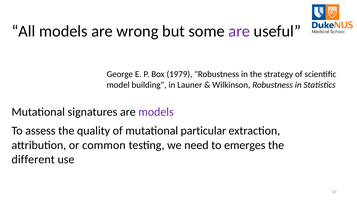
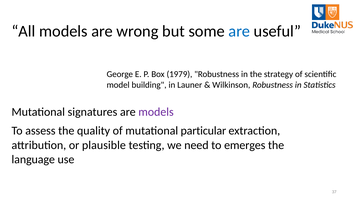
are at (239, 31) colour: purple -> blue
common: common -> plausible
different: different -> language
